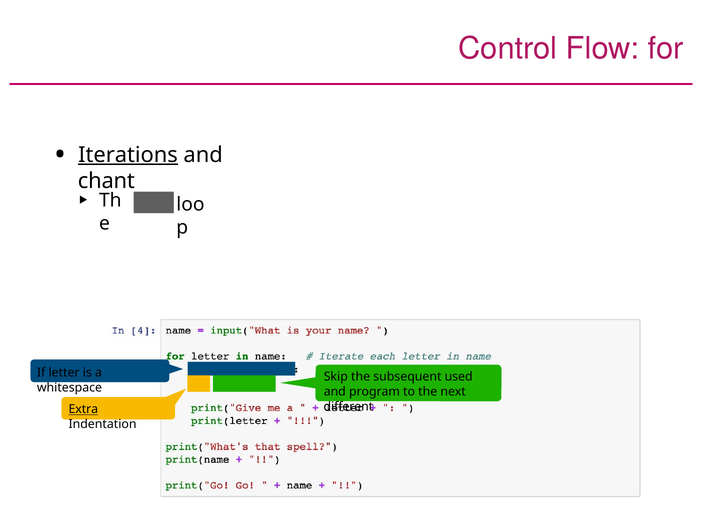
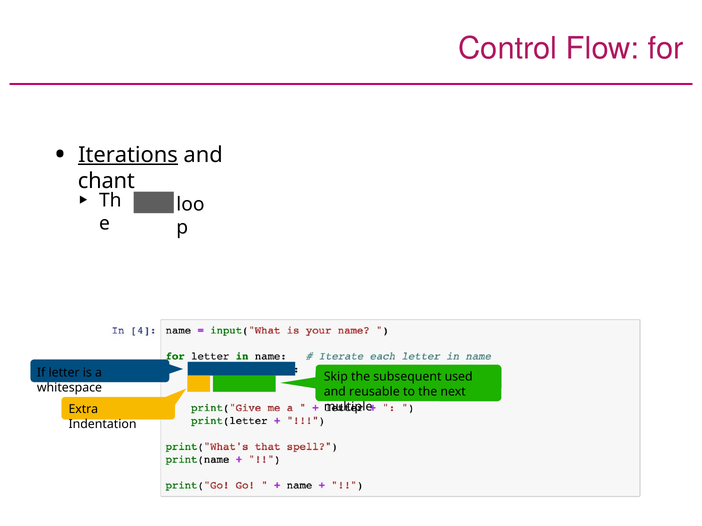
program: program -> reusable
diﬀerent: diﬀerent -> multiple
Extra underline: present -> none
